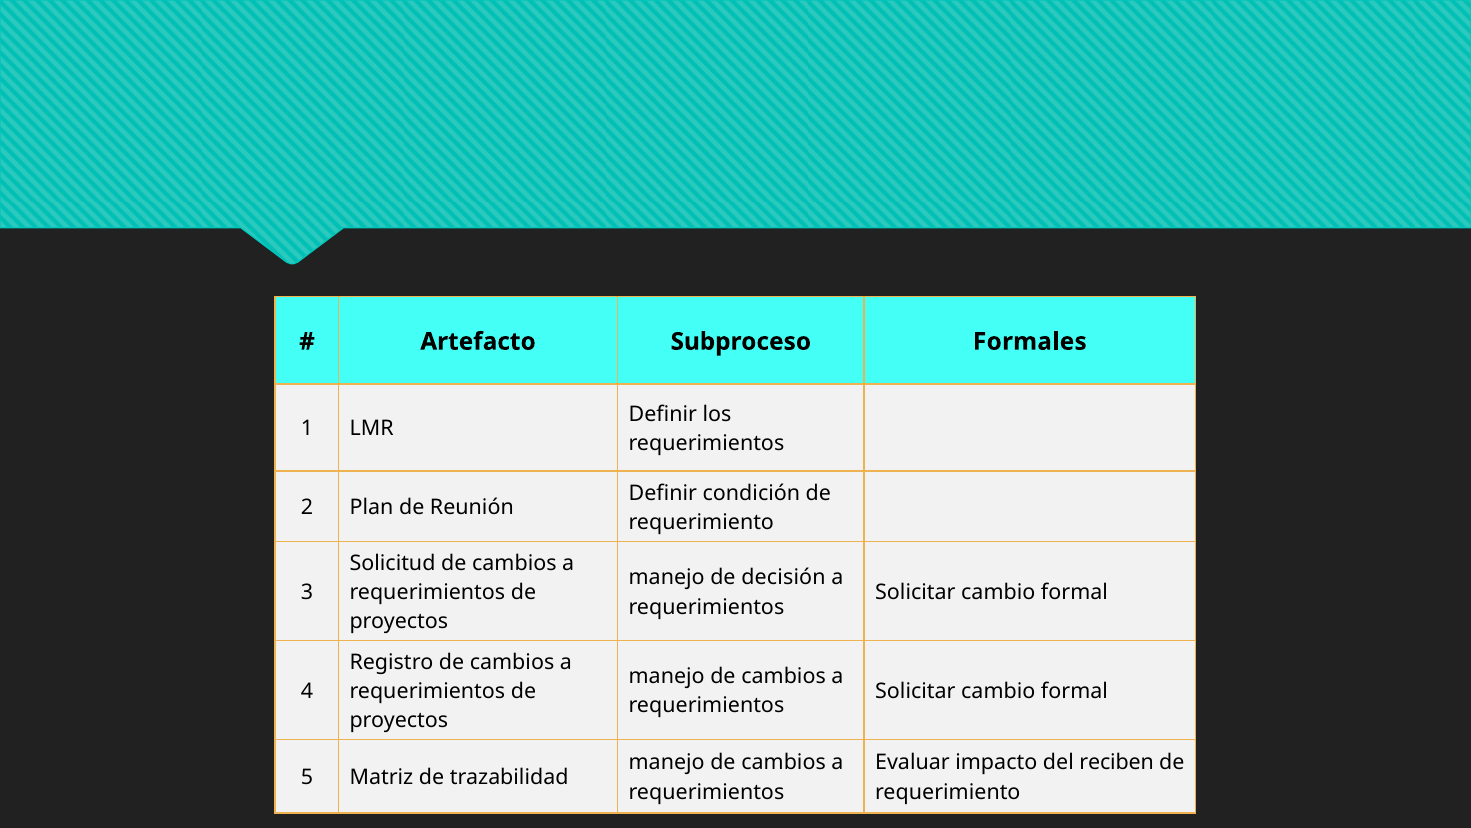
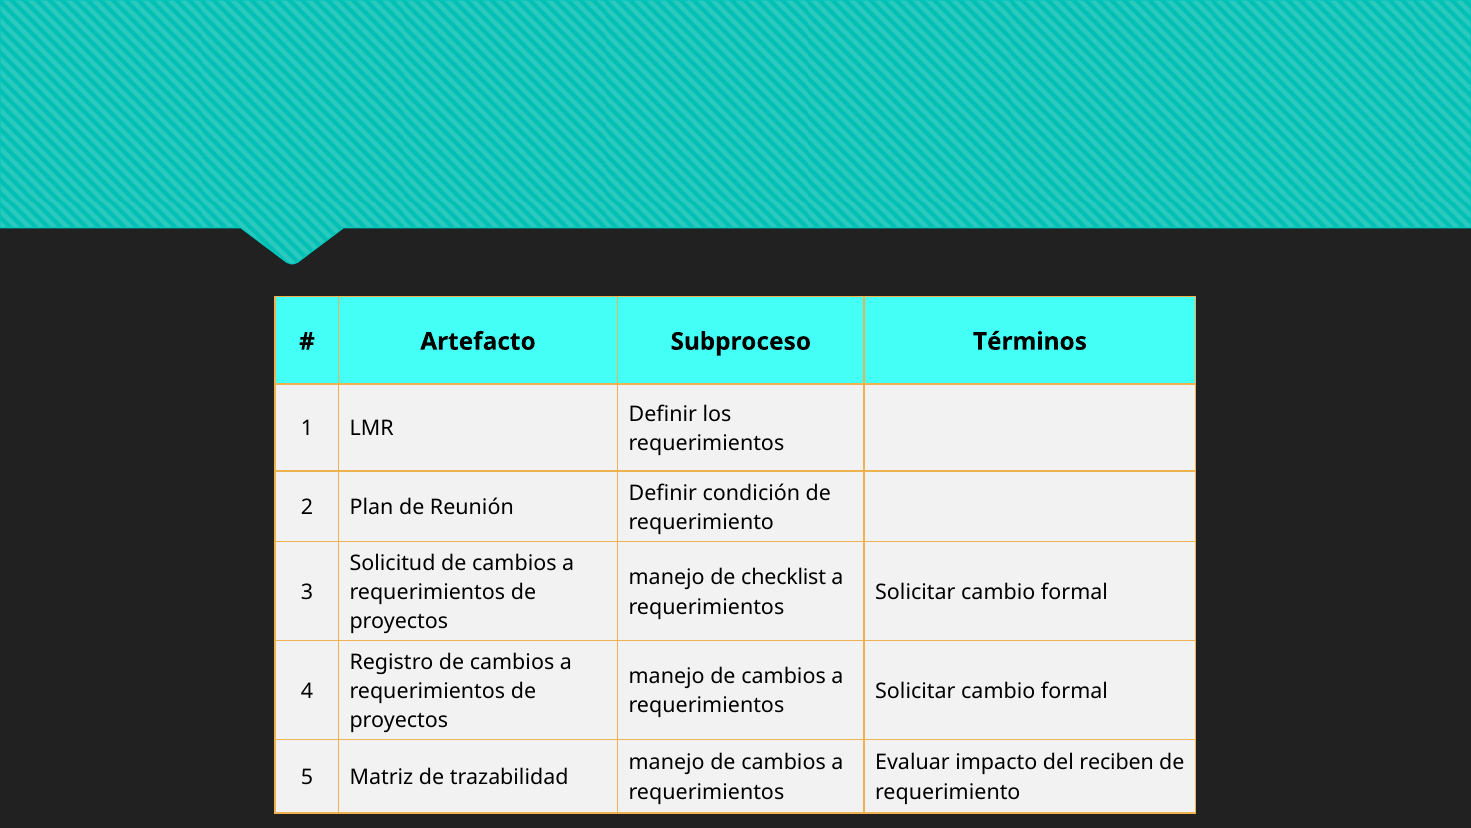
Formales: Formales -> Términos
decisión: decisión -> checklist
